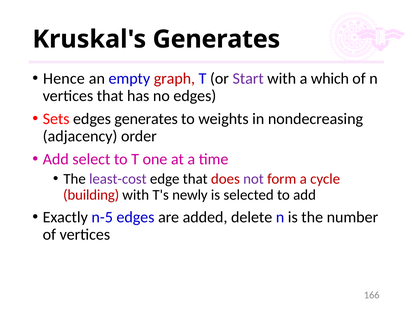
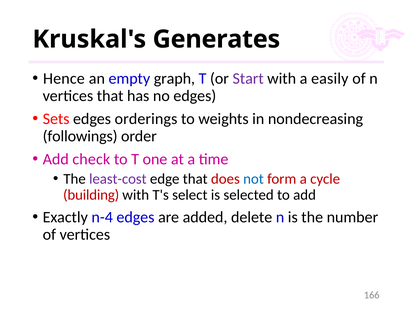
graph colour: red -> black
which: which -> easily
edges generates: generates -> orderings
adjacency: adjacency -> followings
select: select -> check
not colour: purple -> blue
newly: newly -> select
n-5: n-5 -> n-4
